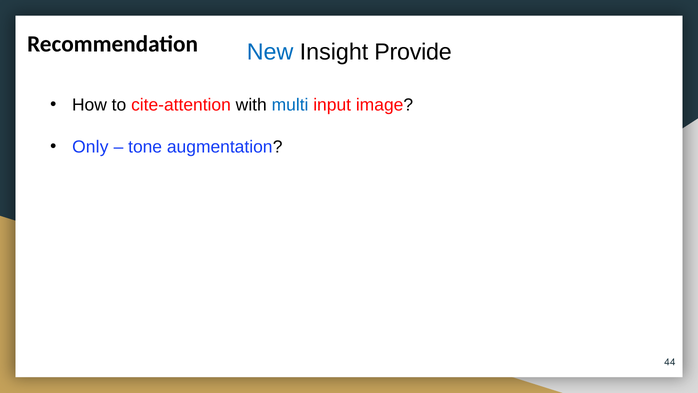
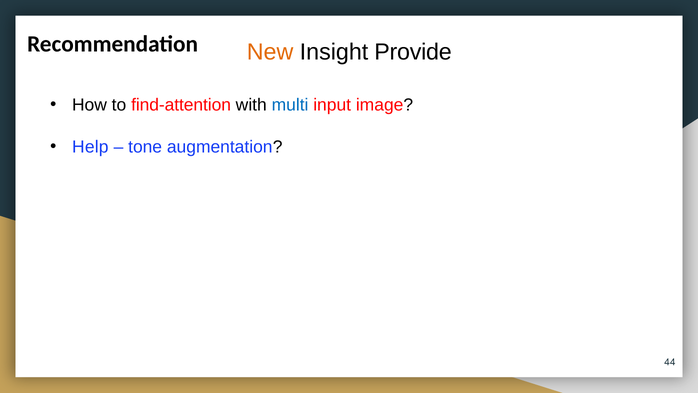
New colour: blue -> orange
cite-attention: cite-attention -> find-attention
Only: Only -> Help
